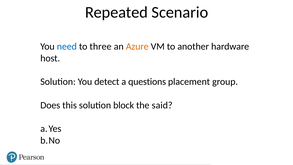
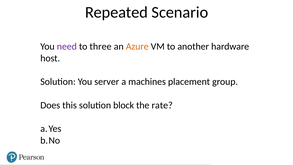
need colour: blue -> purple
detect: detect -> server
questions: questions -> machines
said: said -> rate
